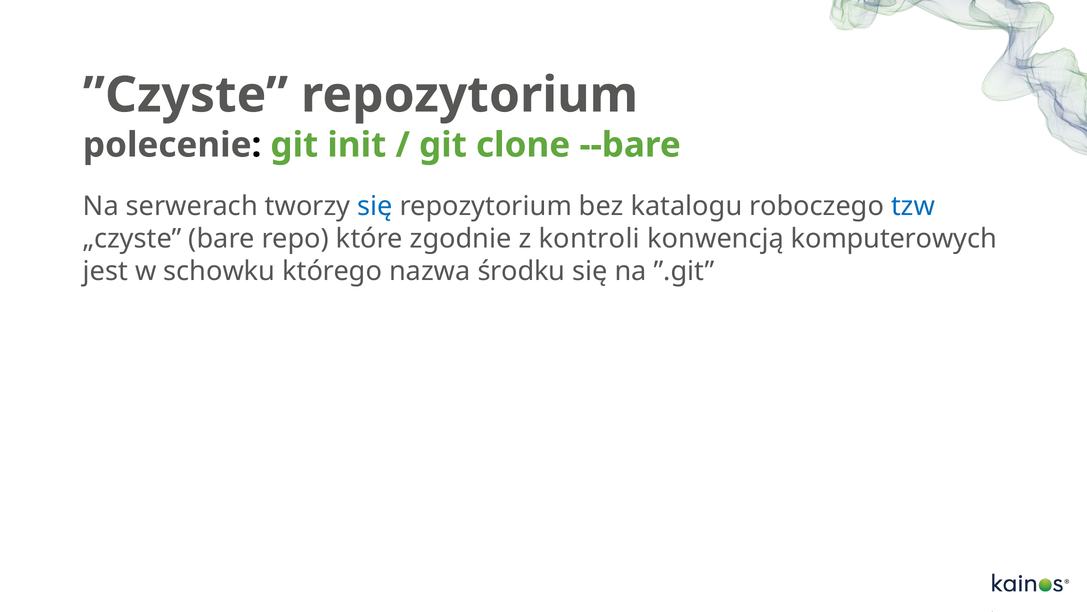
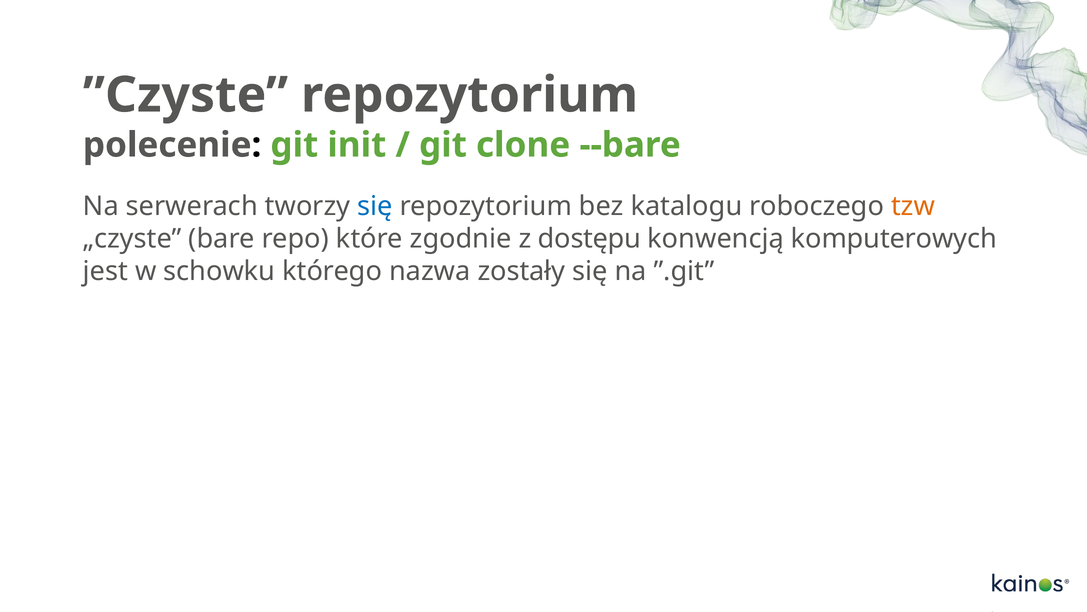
tzw colour: blue -> orange
kontroli: kontroli -> dostępu
środku: środku -> zostały
